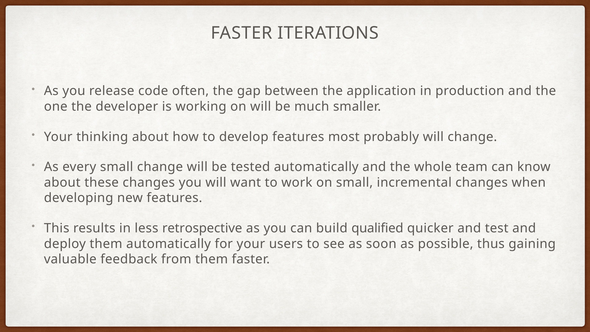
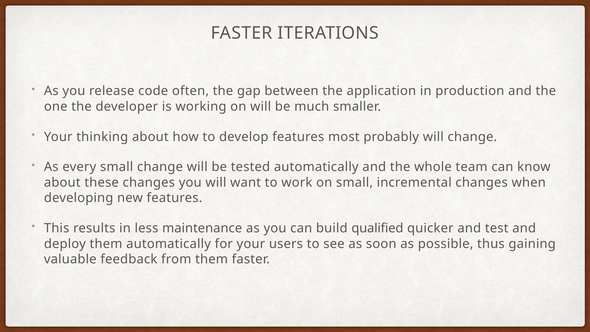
retrospective: retrospective -> maintenance
